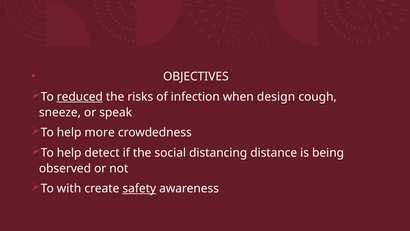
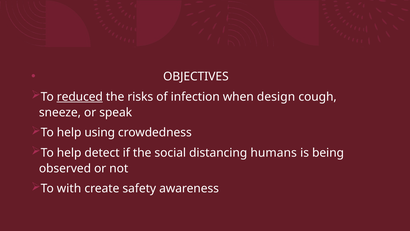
more: more -> using
distance: distance -> humans
safety underline: present -> none
